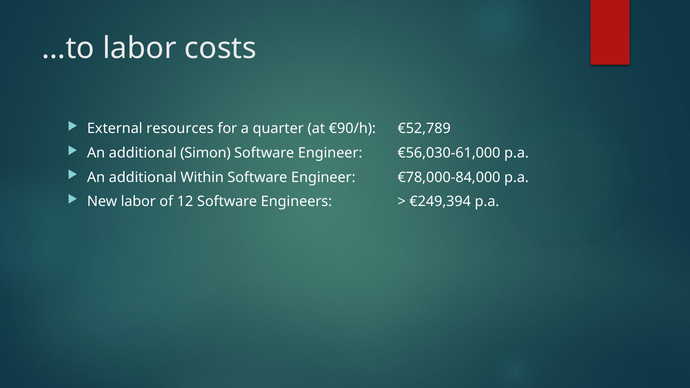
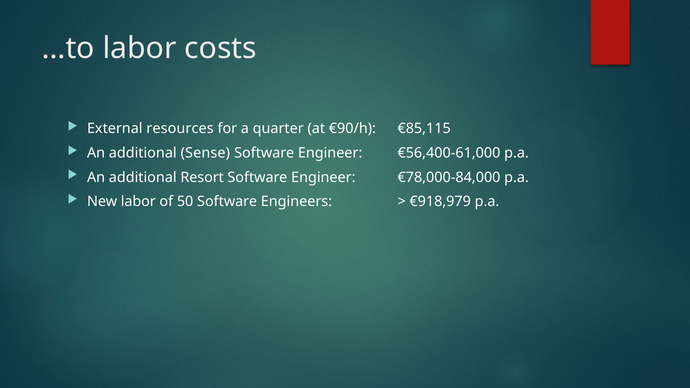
€52,789: €52,789 -> €85,115
Simon: Simon -> Sense
€56,030-61,000: €56,030-61,000 -> €56,400-61,000
Within: Within -> Resort
12: 12 -> 50
€249,394: €249,394 -> €918,979
